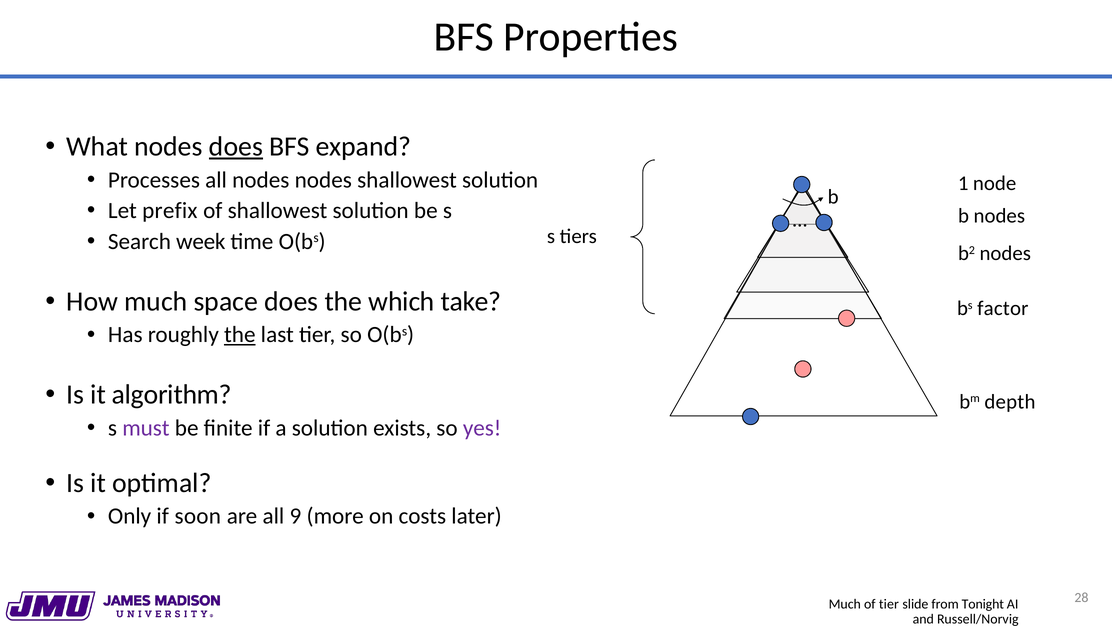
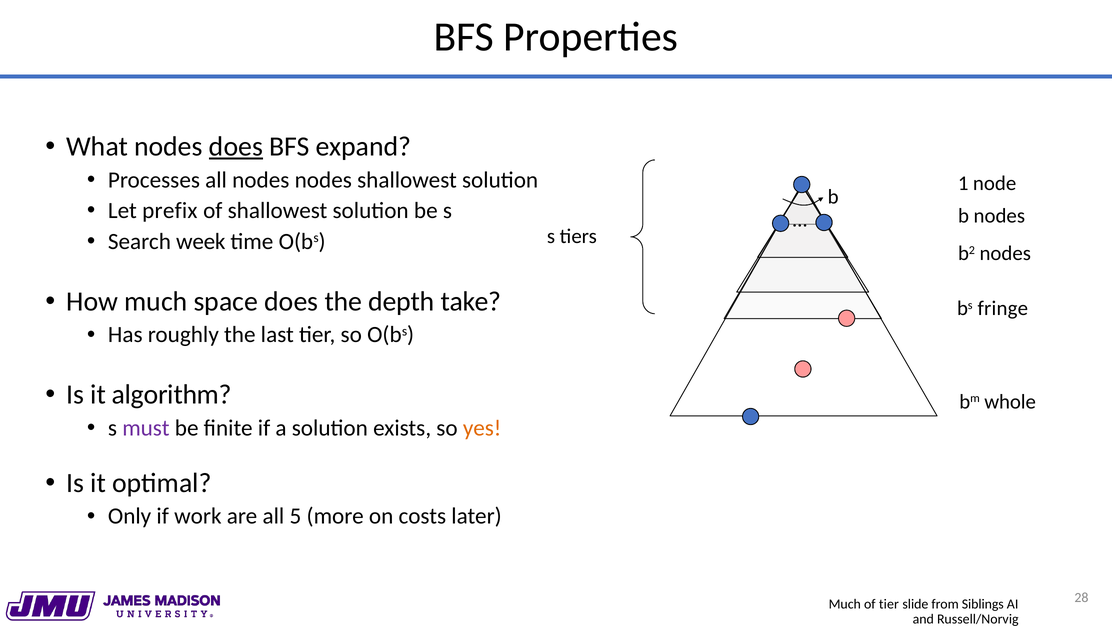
which: which -> depth
factor: factor -> fringe
the at (240, 335) underline: present -> none
depth: depth -> whole
yes colour: purple -> orange
soon: soon -> work
9: 9 -> 5
Tonight: Tonight -> Siblings
